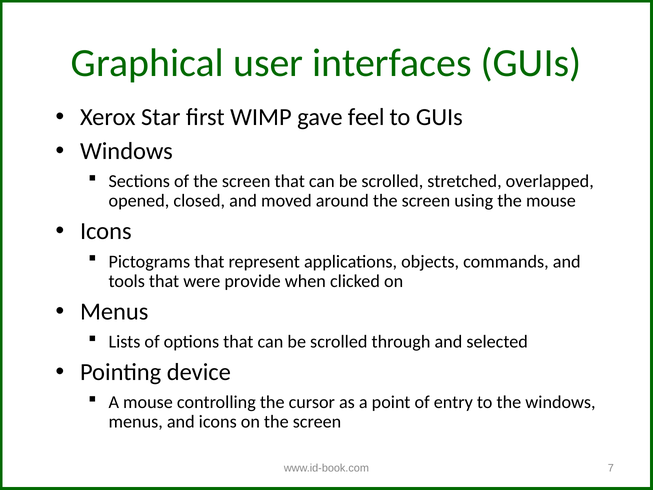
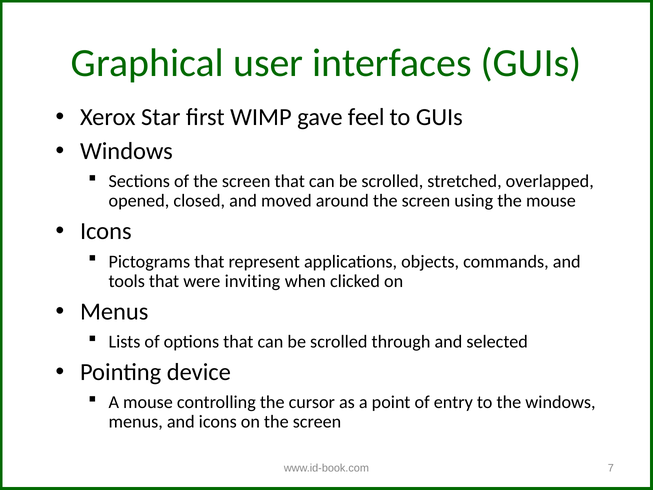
provide: provide -> inviting
